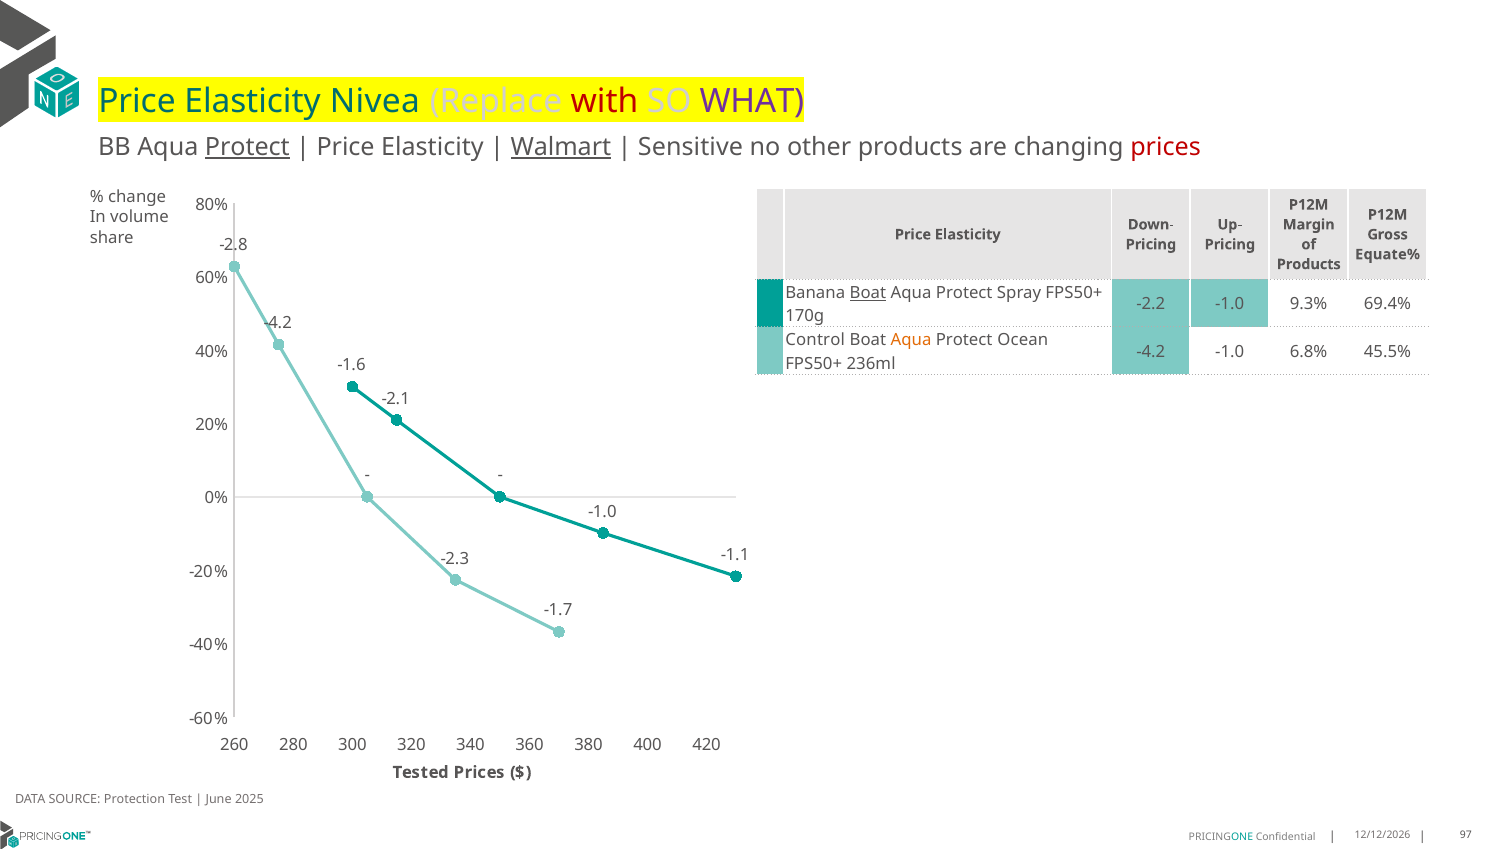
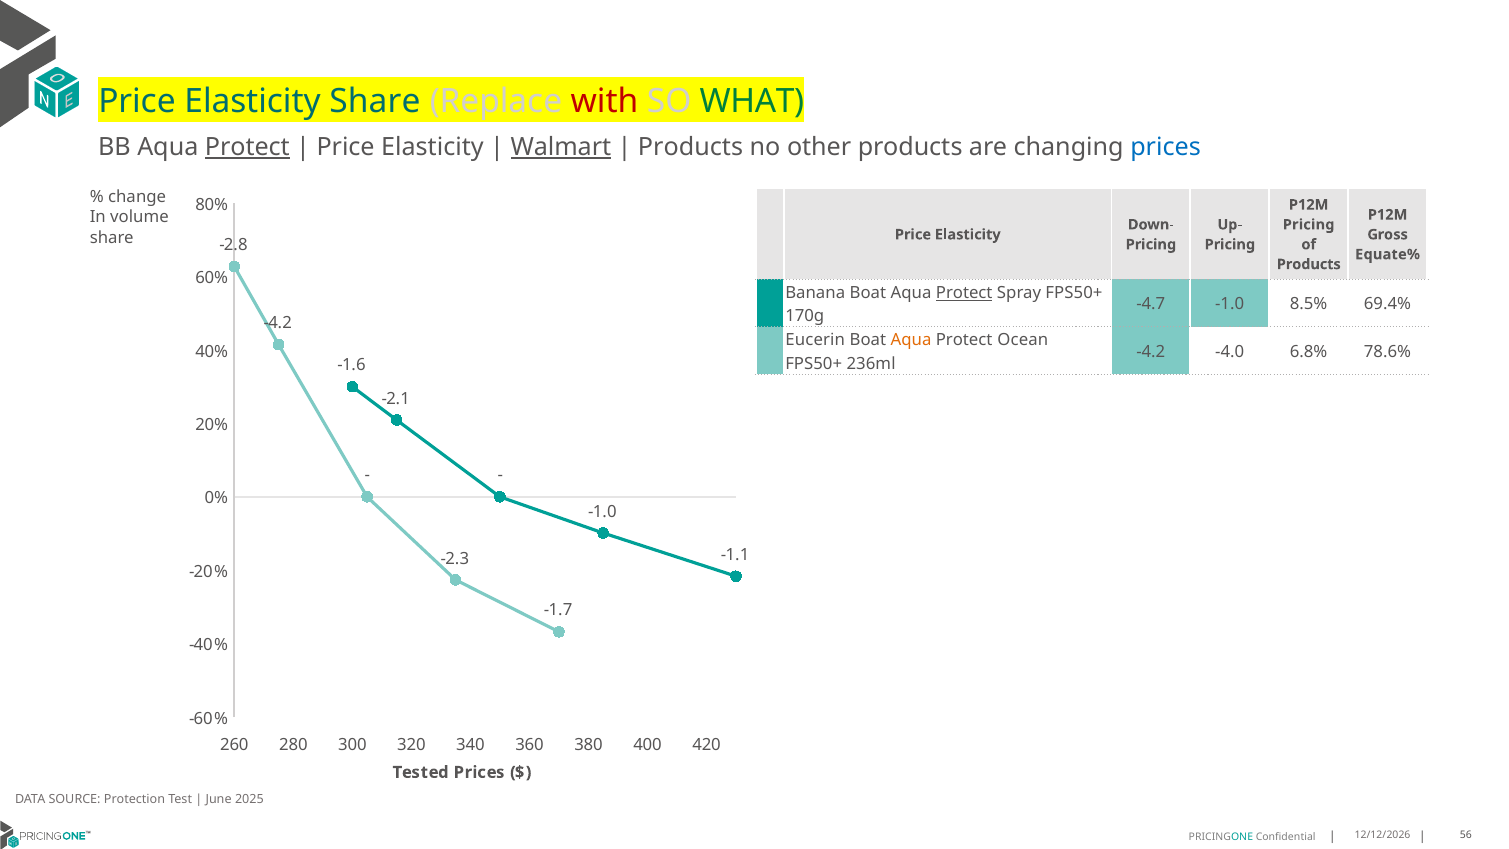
Elasticity Nivea: Nivea -> Share
WHAT colour: purple -> green
Sensitive at (690, 147): Sensitive -> Products
prices at (1166, 147) colour: red -> blue
Margin at (1309, 225): Margin -> Pricing
Boat at (868, 293) underline: present -> none
Protect at (964, 293) underline: none -> present
-2.2: -2.2 -> -4.7
9.3%: 9.3% -> 8.5%
Control: Control -> Eucerin
-4.2 -1.0: -1.0 -> -4.0
45.5%: 45.5% -> 78.6%
97: 97 -> 56
